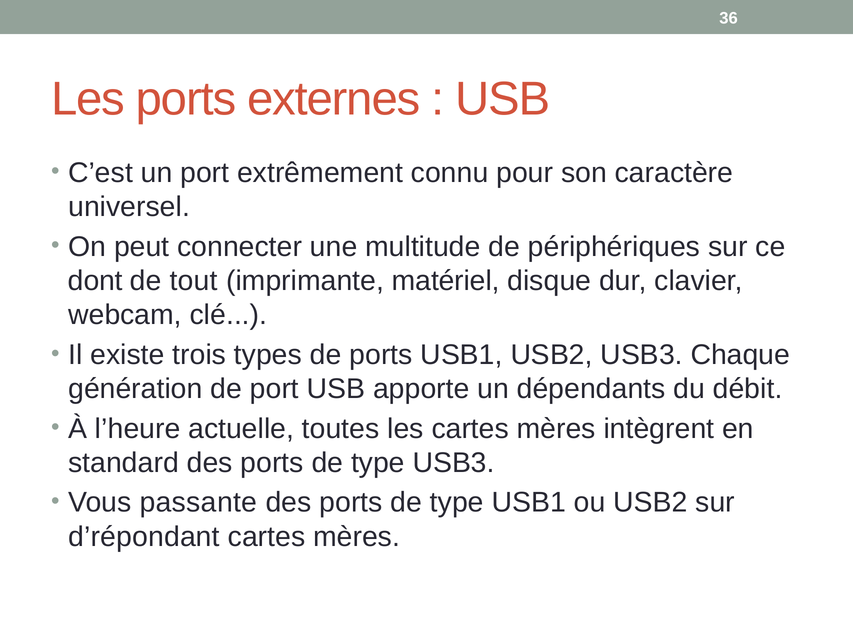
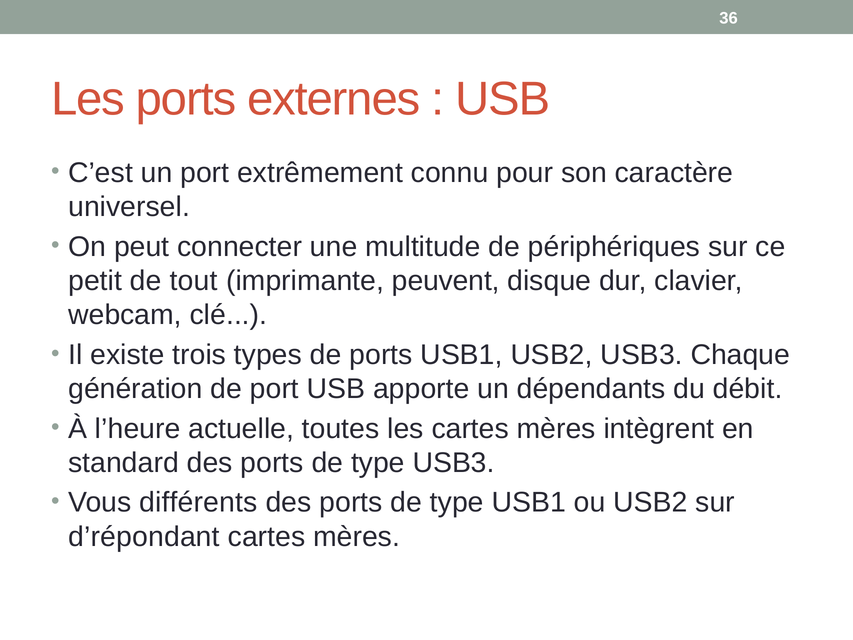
dont: dont -> petit
matériel: matériel -> peuvent
passante: passante -> différents
